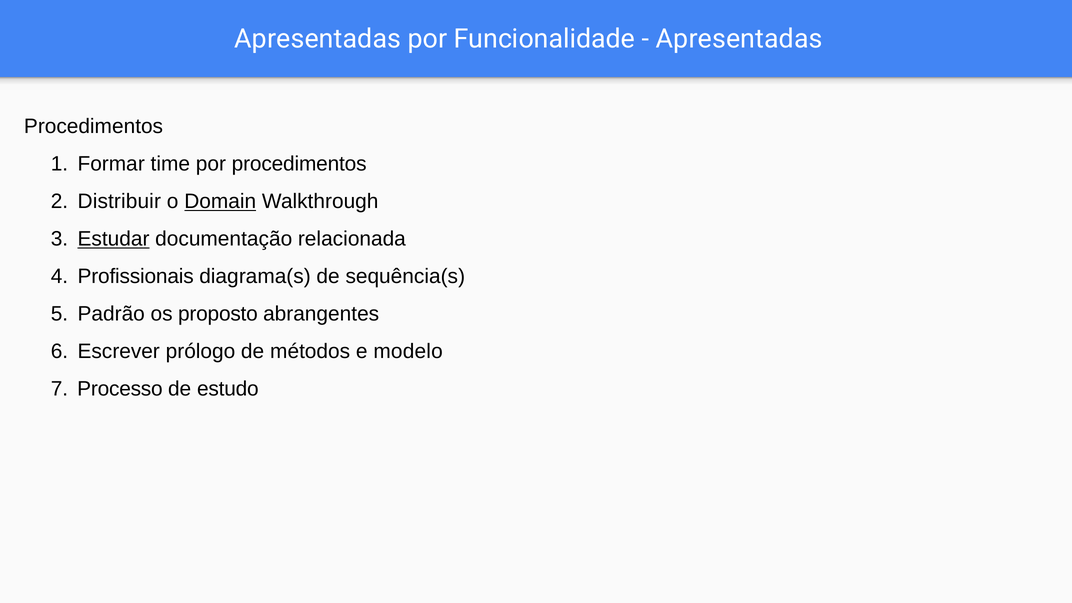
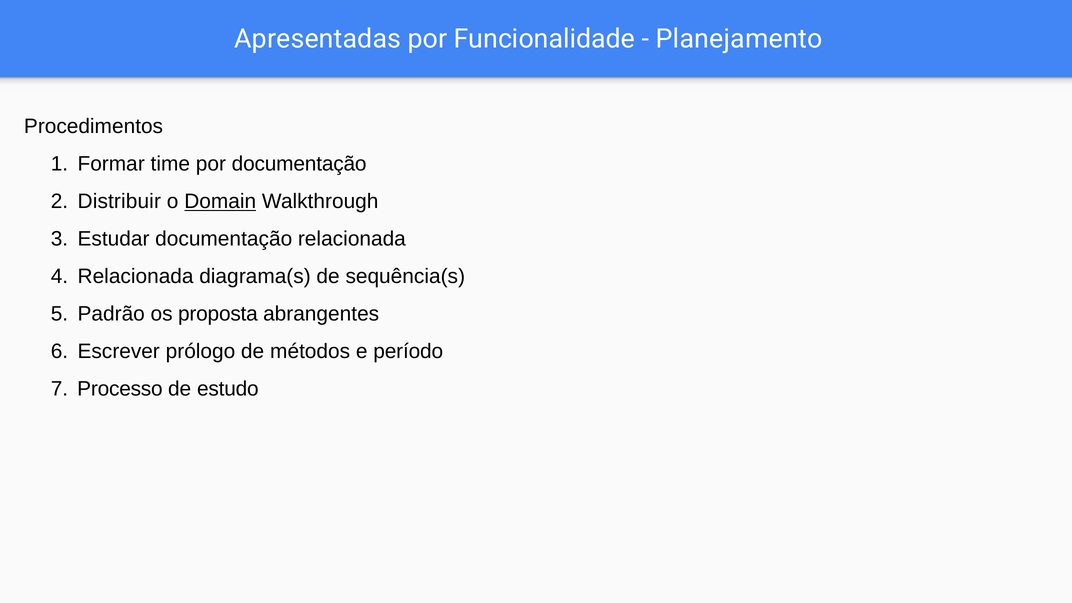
Apresentadas at (739, 39): Apresentadas -> Planejamento
por procedimentos: procedimentos -> documentação
Estudar underline: present -> none
Profissionais at (136, 277): Profissionais -> Relacionada
proposto: proposto -> proposta
modelo: modelo -> período
